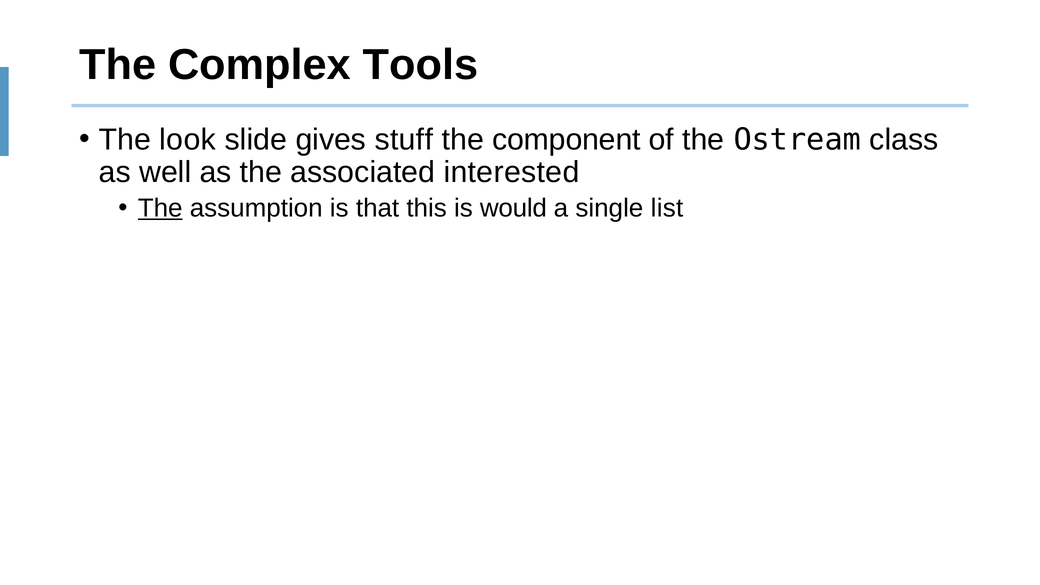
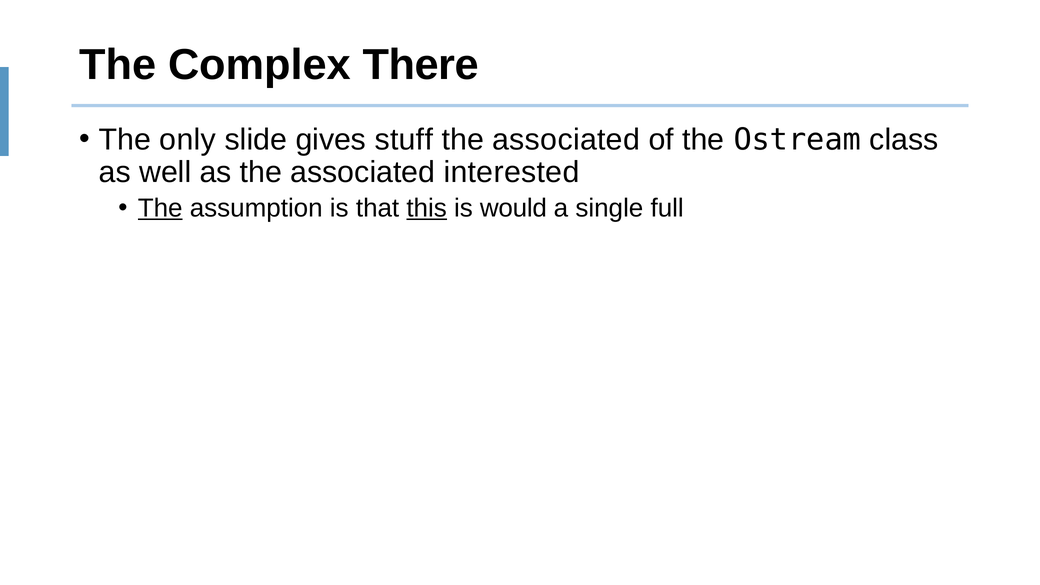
Tools: Tools -> There
look: look -> only
component at (566, 140): component -> associated
this underline: none -> present
list: list -> full
